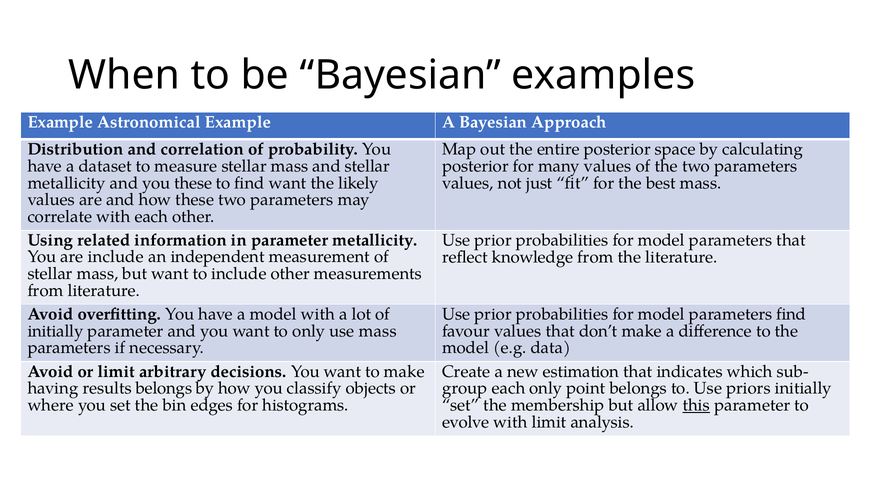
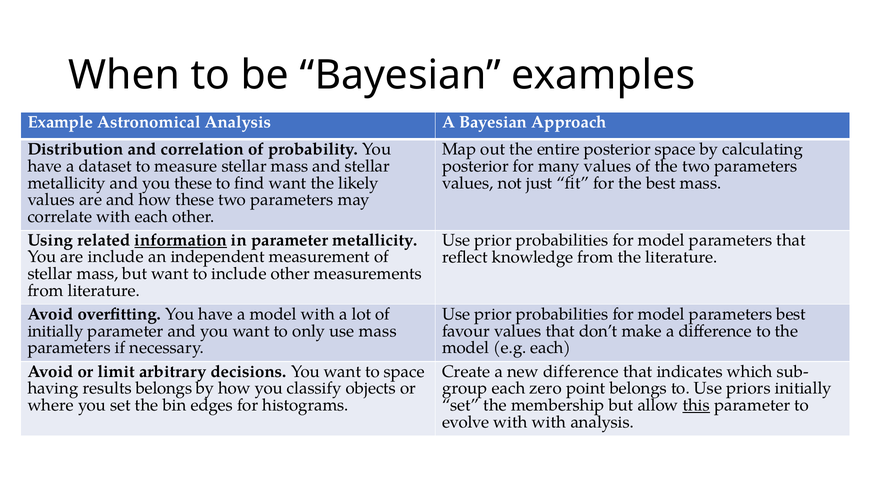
Astronomical Example: Example -> Analysis
information underline: none -> present
parameters find: find -> best
e.g data: data -> each
to make: make -> space
new estimation: estimation -> difference
each only: only -> zero
with limit: limit -> with
